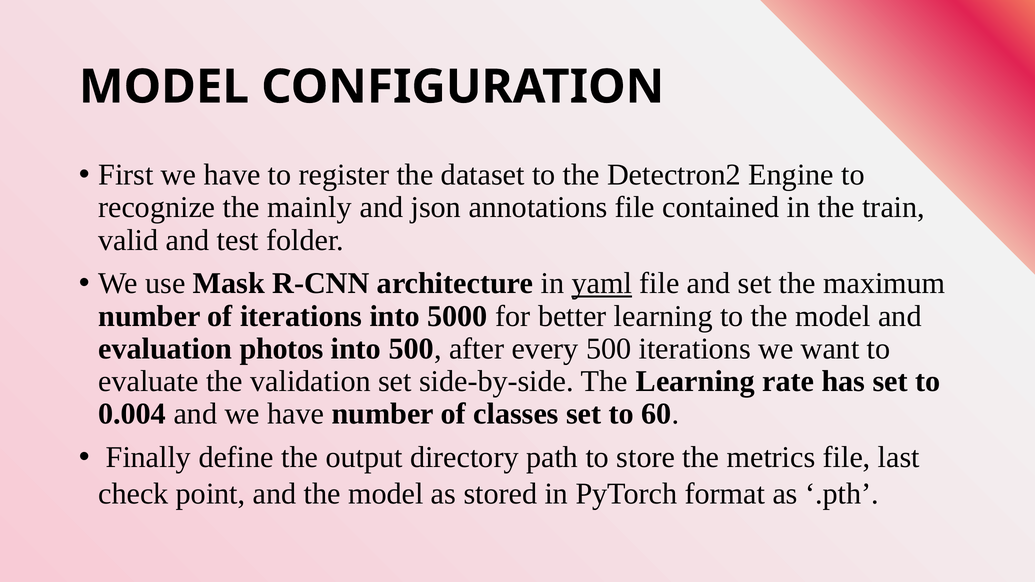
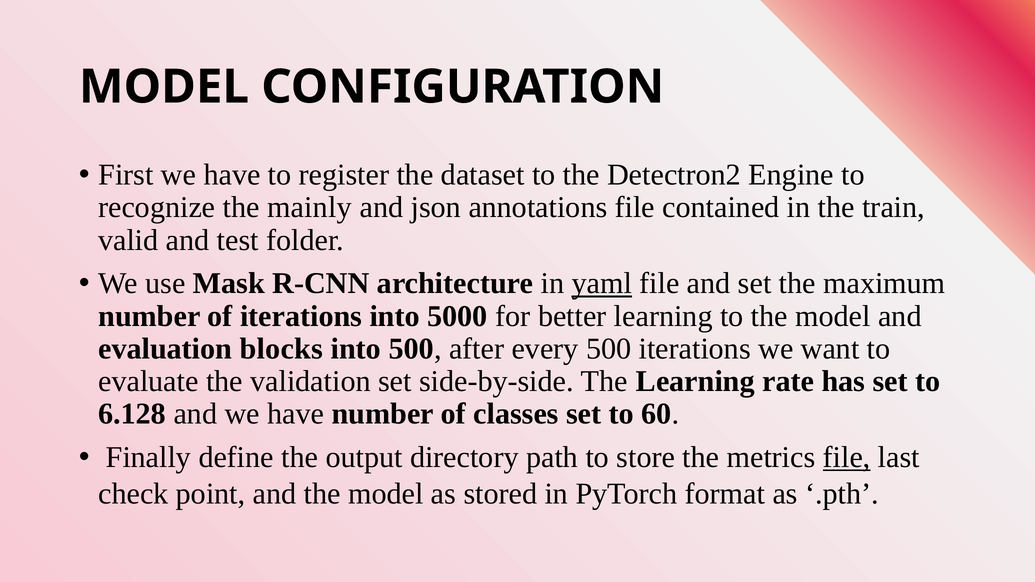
photos: photos -> blocks
0.004: 0.004 -> 6.128
file at (847, 457) underline: none -> present
